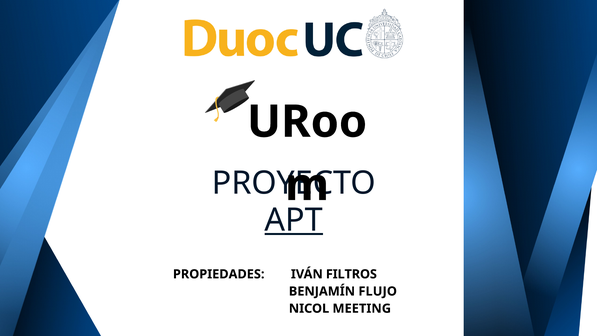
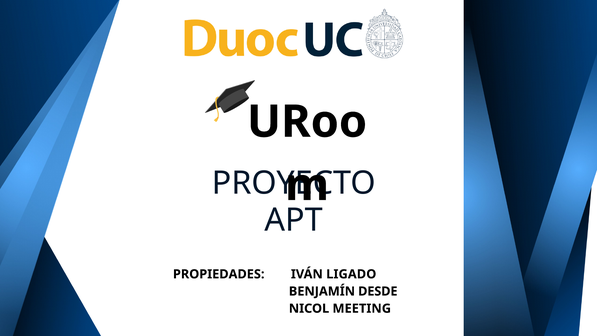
APT underline: present -> none
FILTROS: FILTROS -> LIGADO
FLUJO: FLUJO -> DESDE
